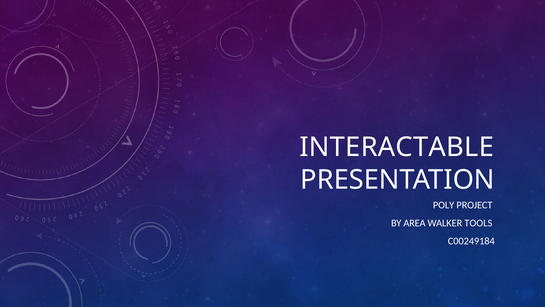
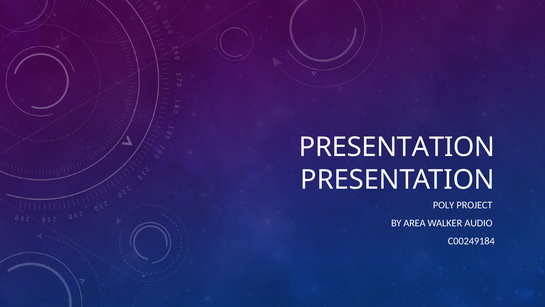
INTERACTABLE at (397, 147): INTERACTABLE -> PRESENTATION
TOOLS: TOOLS -> AUDIO
